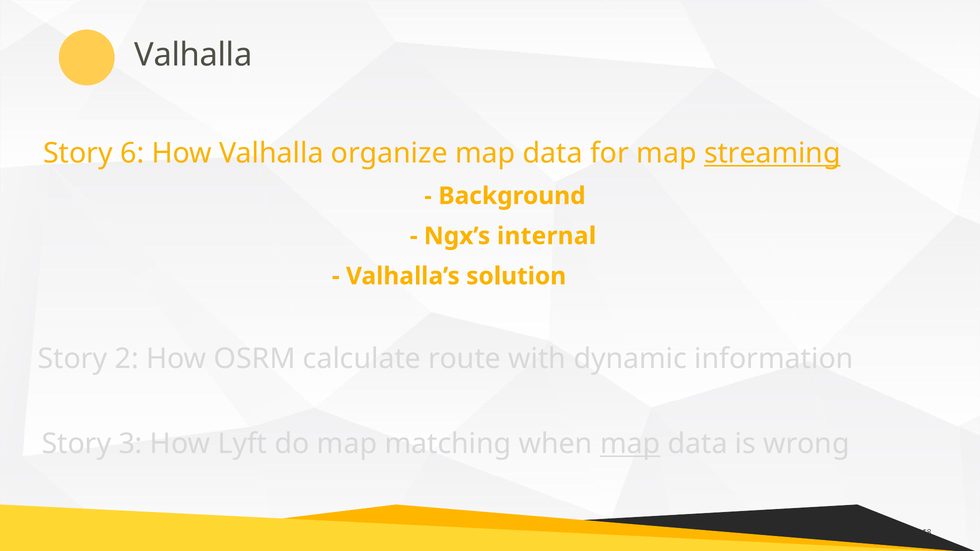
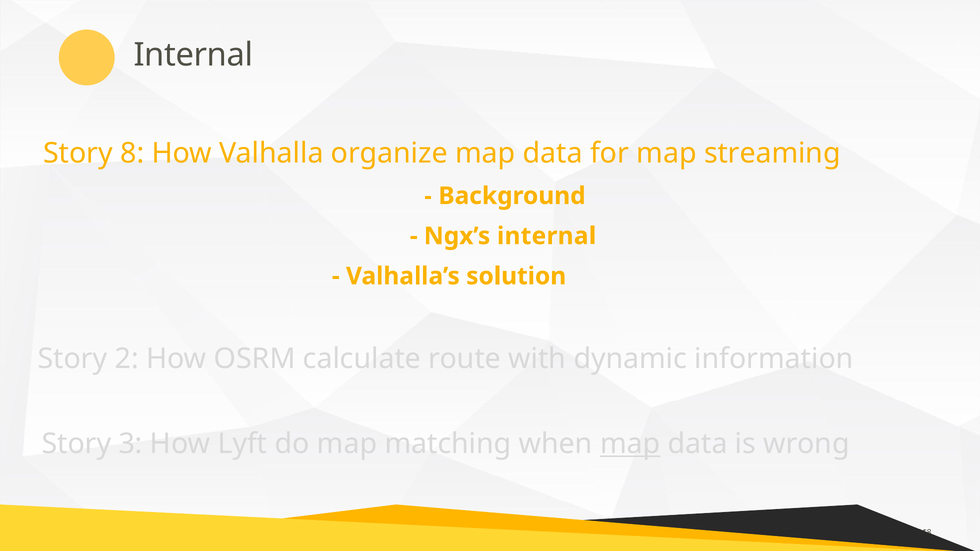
Valhalla at (193, 55): Valhalla -> Internal
6: 6 -> 8
streaming underline: present -> none
